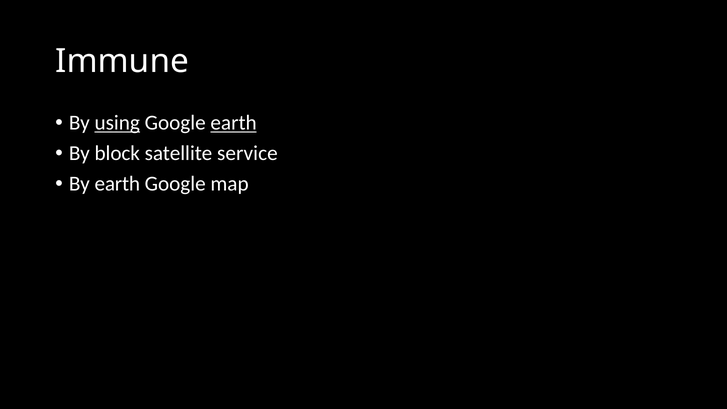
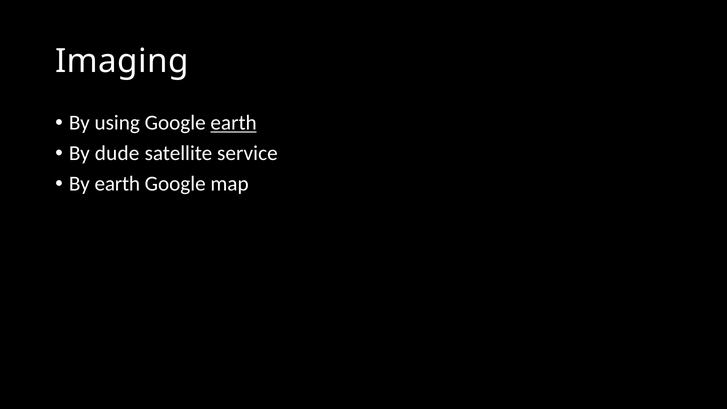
Immune: Immune -> Imaging
using underline: present -> none
block: block -> dude
